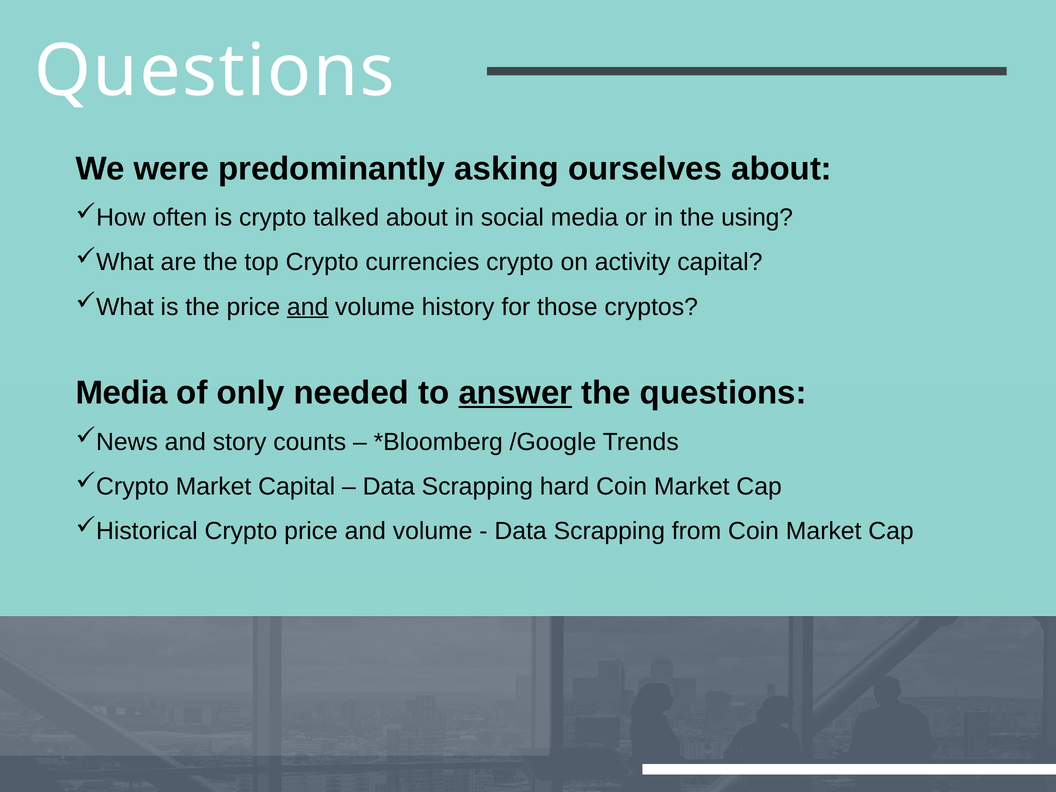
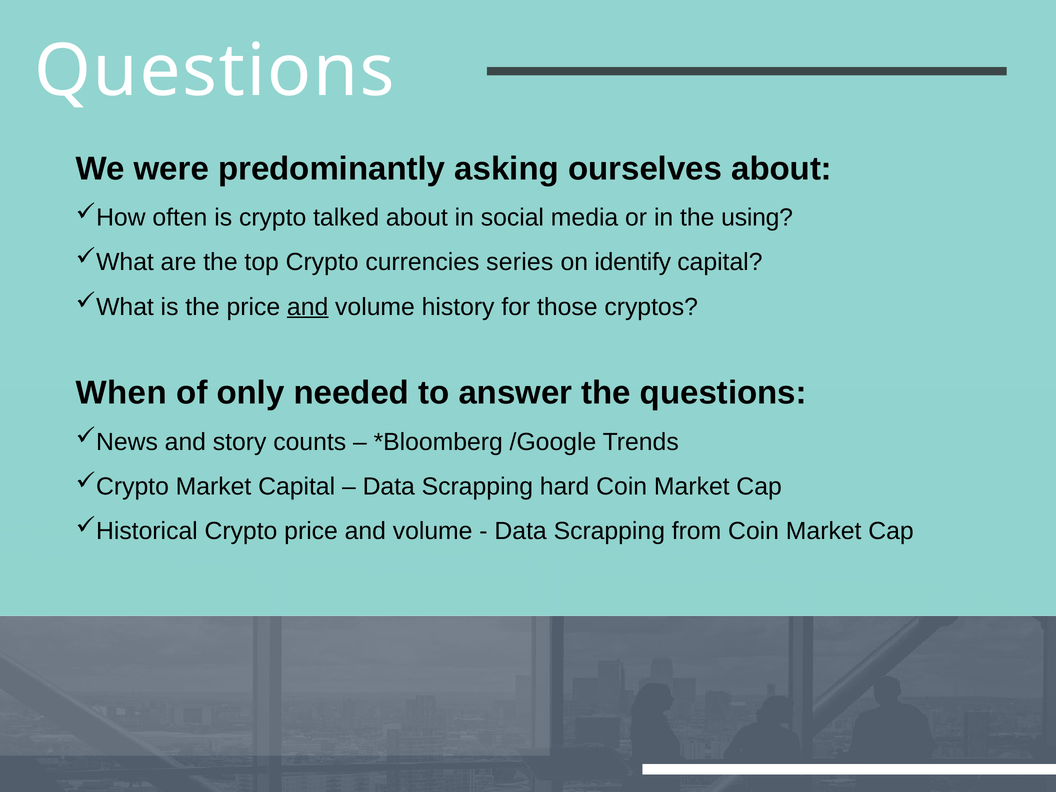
currencies crypto: crypto -> series
activity: activity -> identify
Media at (122, 393): Media -> When
answer underline: present -> none
